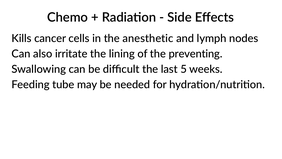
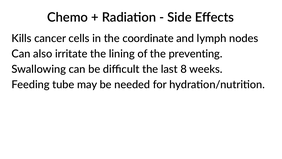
anesthetic: anesthetic -> coordinate
5: 5 -> 8
